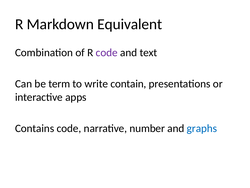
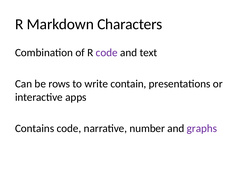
Equivalent: Equivalent -> Characters
term: term -> rows
graphs colour: blue -> purple
